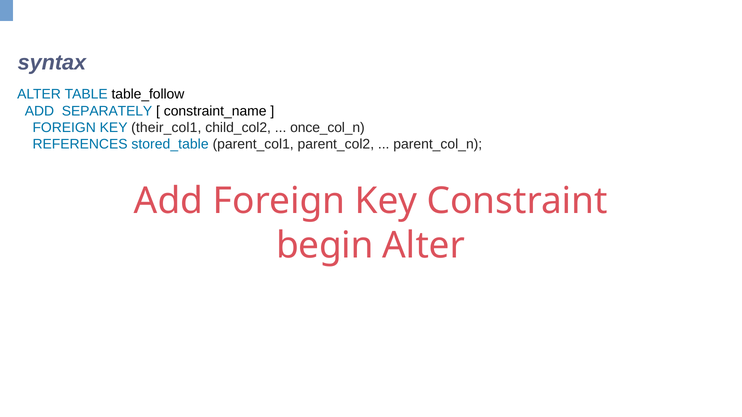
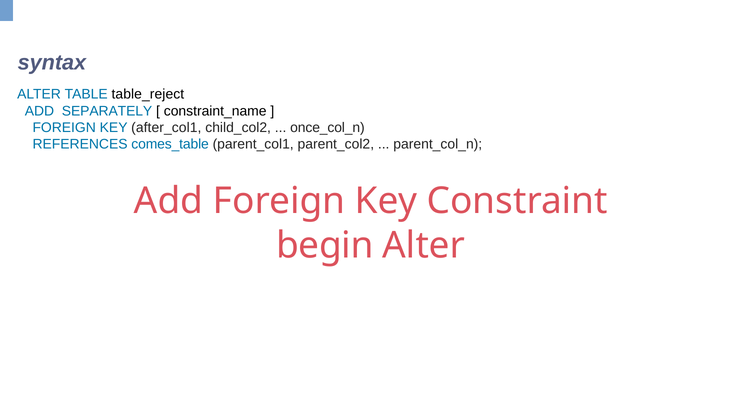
table_follow: table_follow -> table_reject
their_col1: their_col1 -> after_col1
stored_table: stored_table -> comes_table
